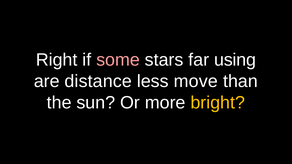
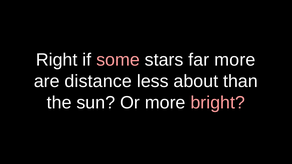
far using: using -> more
move: move -> about
bright colour: yellow -> pink
